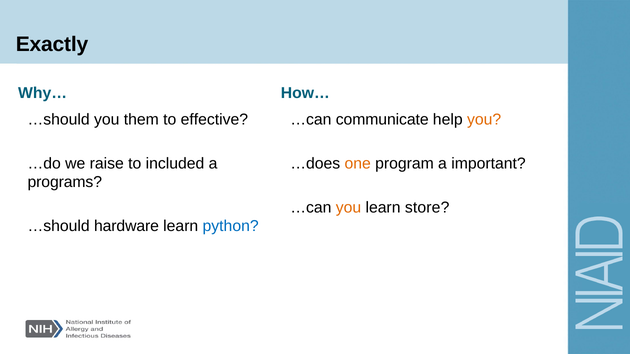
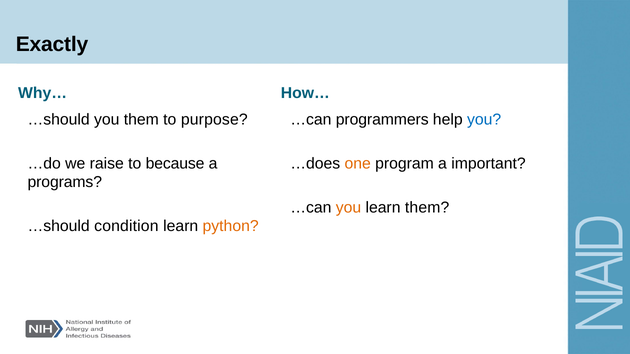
effective: effective -> purpose
communicate: communicate -> programmers
you at (484, 119) colour: orange -> blue
included: included -> because
learn store: store -> them
hardware: hardware -> condition
python colour: blue -> orange
